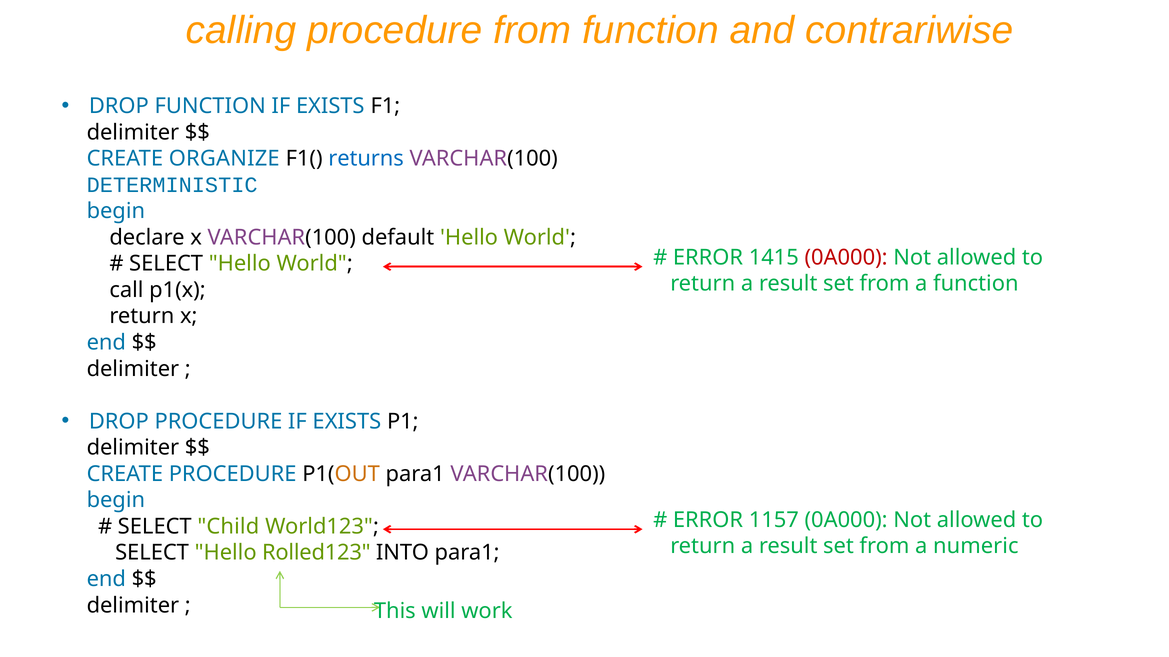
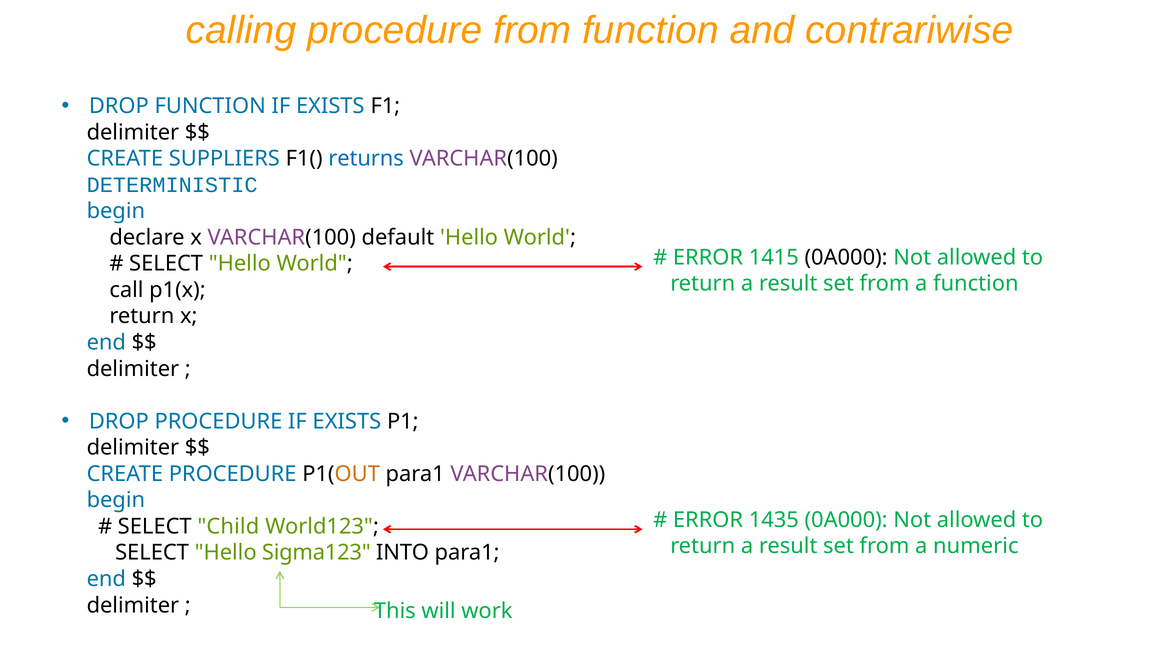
ORGANIZE: ORGANIZE -> SUPPLIERS
0A000 at (846, 258) colour: red -> black
1157: 1157 -> 1435
Rolled123: Rolled123 -> Sigma123
